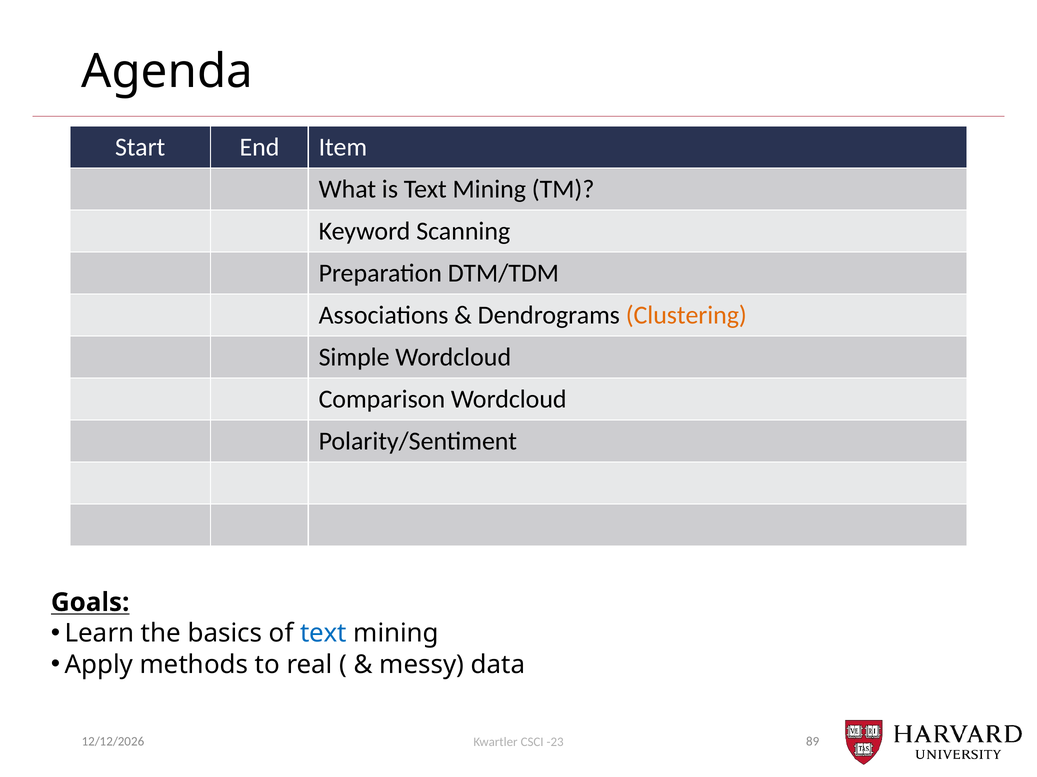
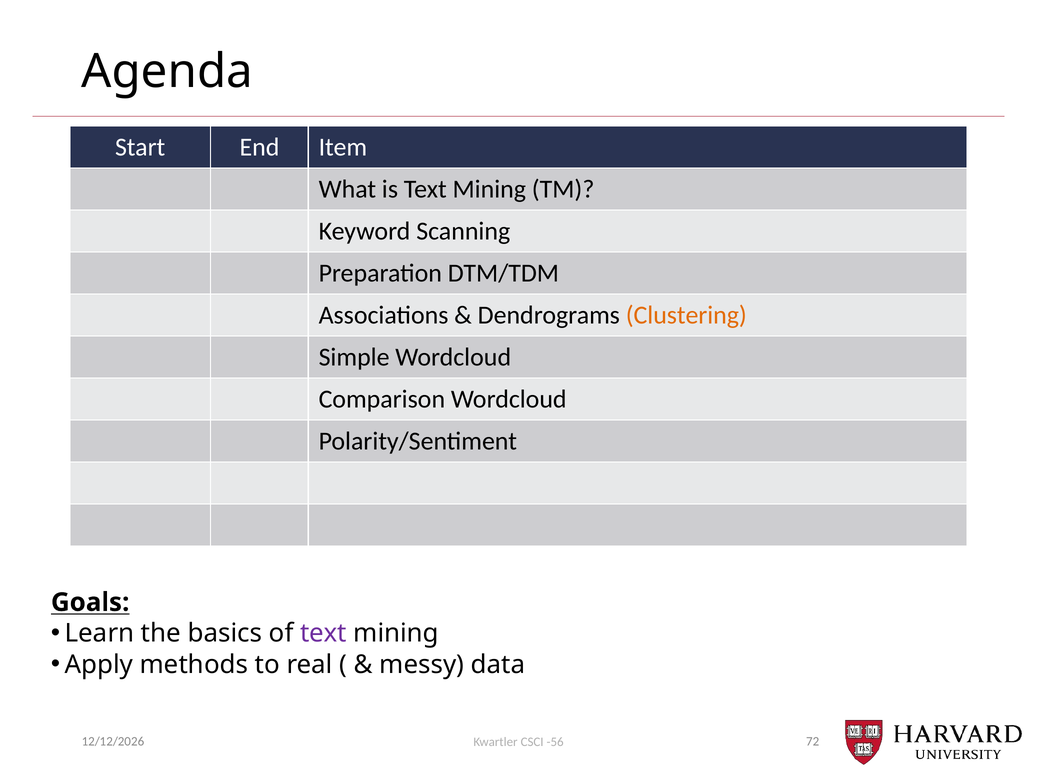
text at (323, 634) colour: blue -> purple
89: 89 -> 72
-23: -23 -> -56
